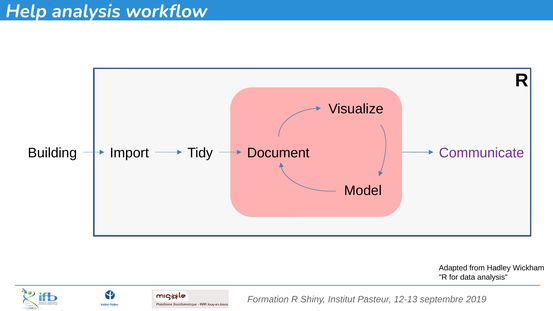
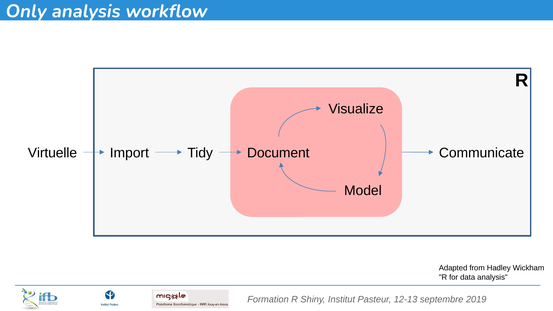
Help: Help -> Only
Building: Building -> Virtuelle
Communicate colour: purple -> black
